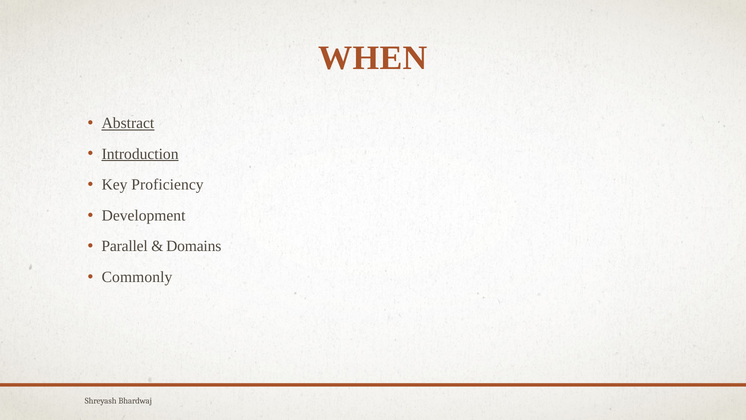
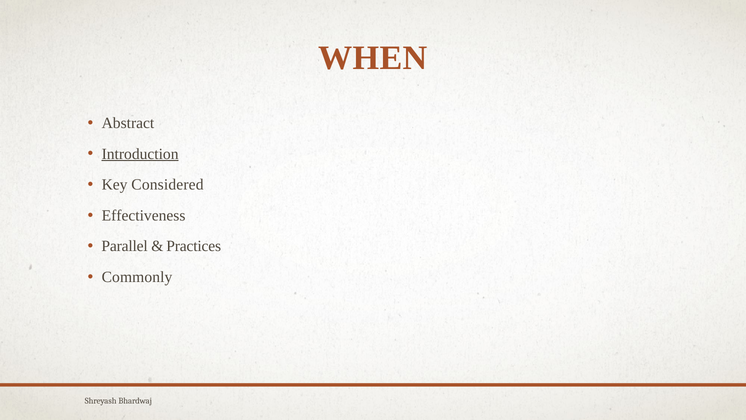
Abstract underline: present -> none
Proficiency: Proficiency -> Considered
Development: Development -> Effectiveness
Domains: Domains -> Practices
